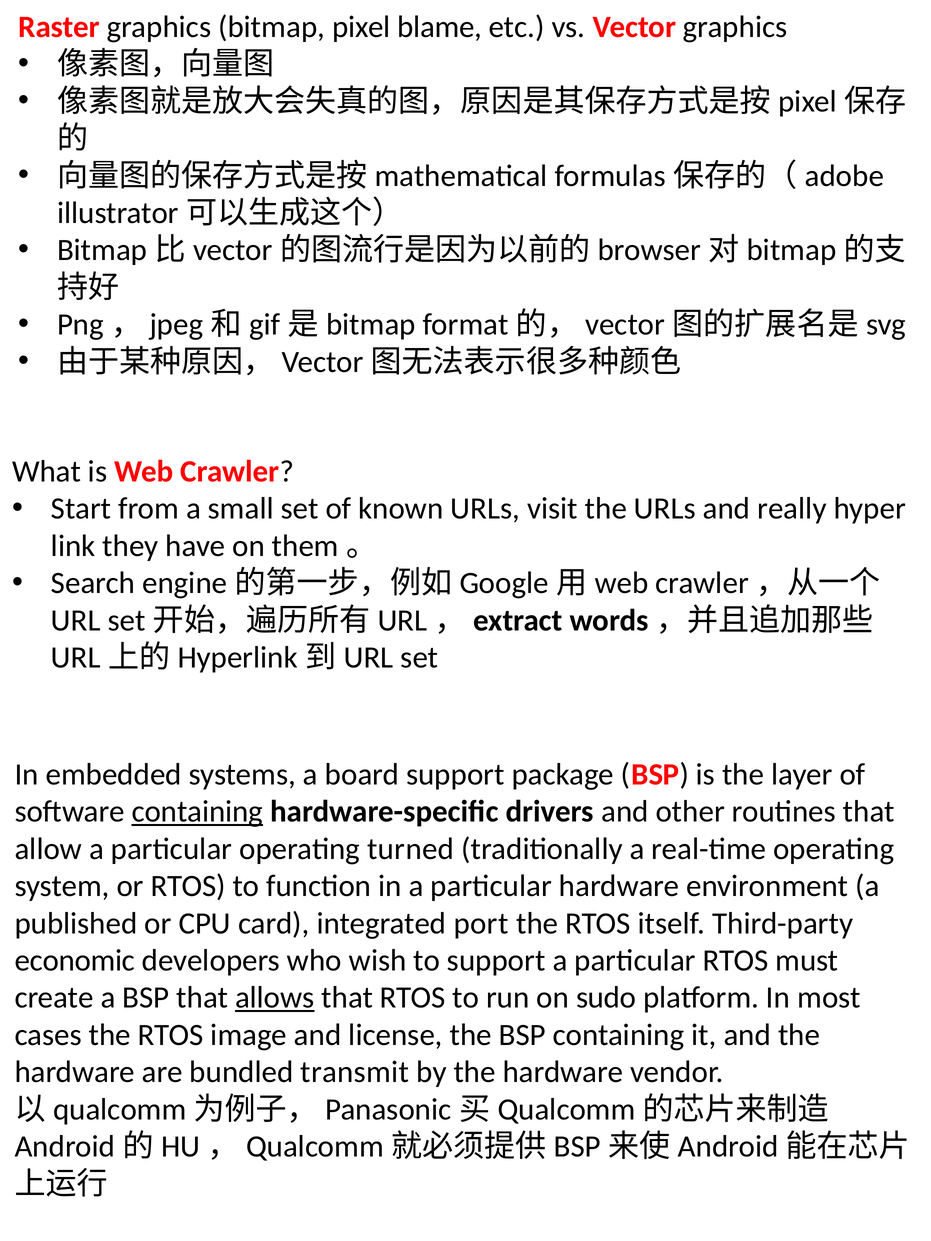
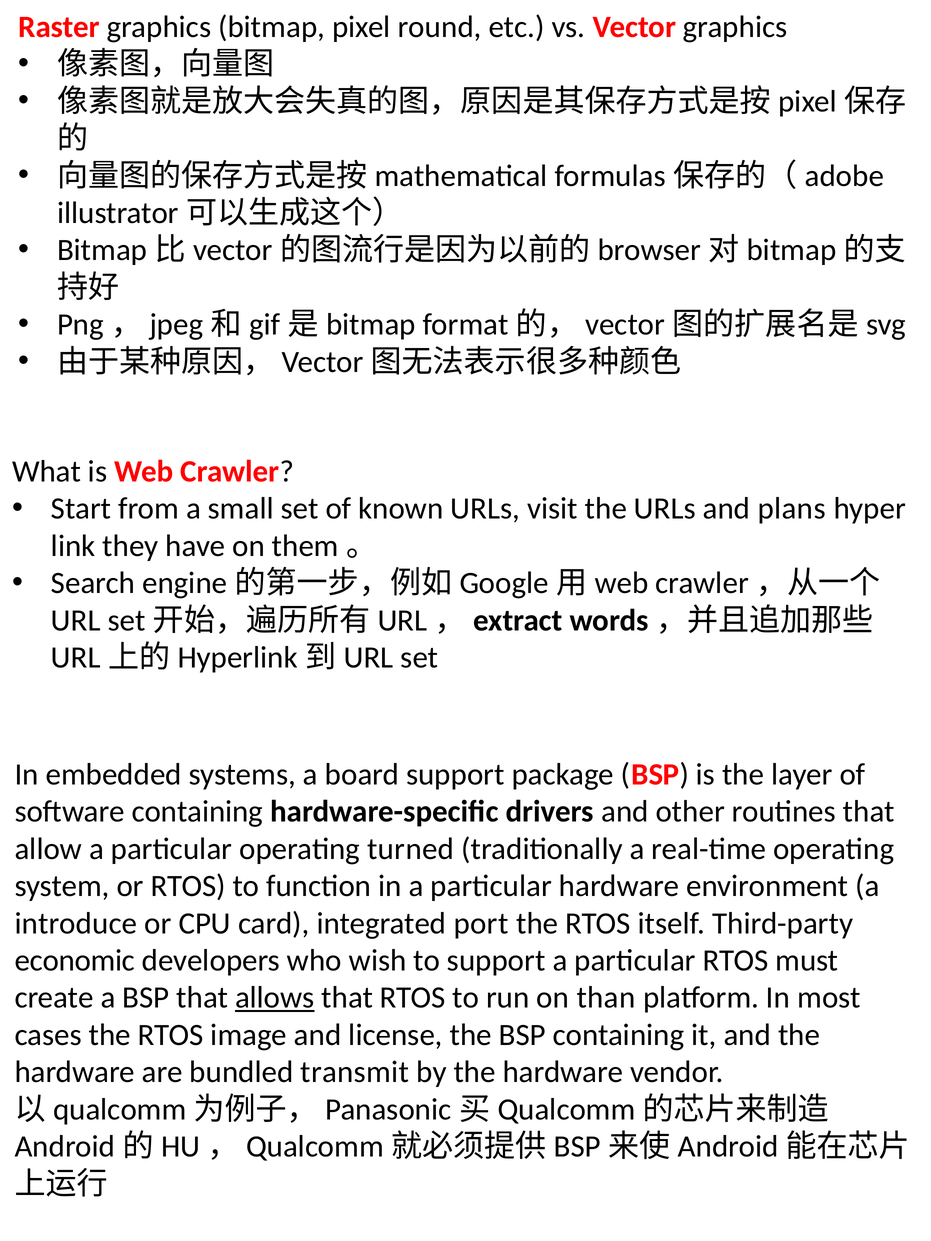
blame: blame -> round
really: really -> plans
containing at (197, 812) underline: present -> none
published: published -> introduce
sudo: sudo -> than
